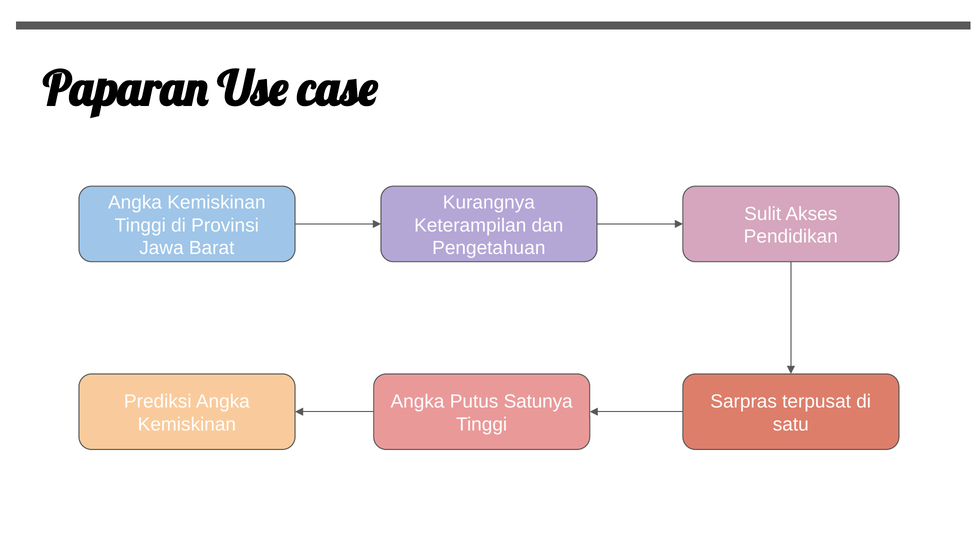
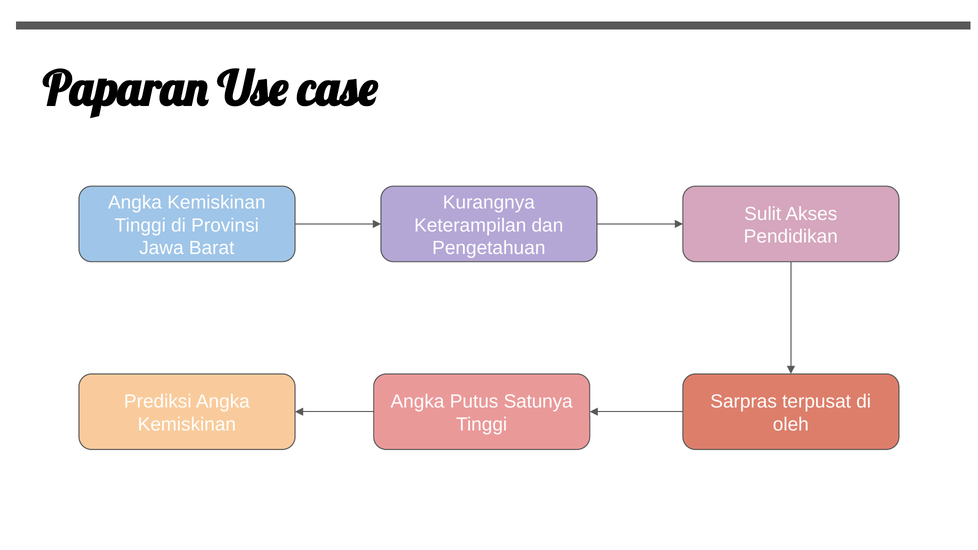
satu: satu -> oleh
